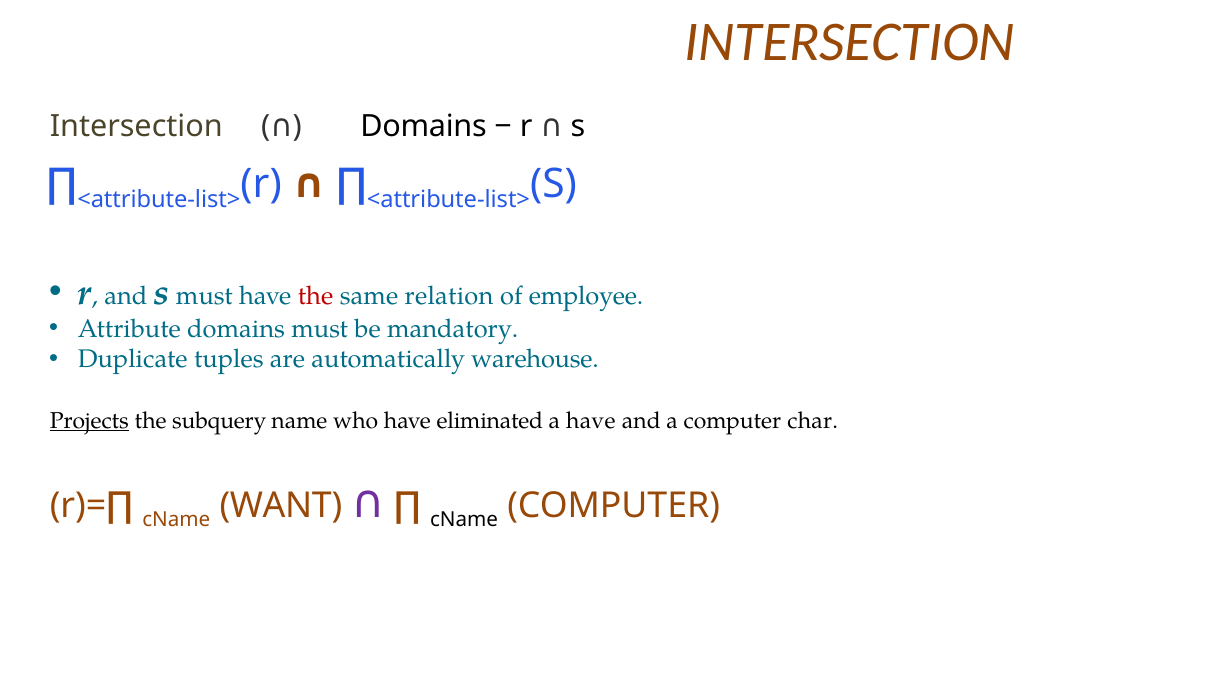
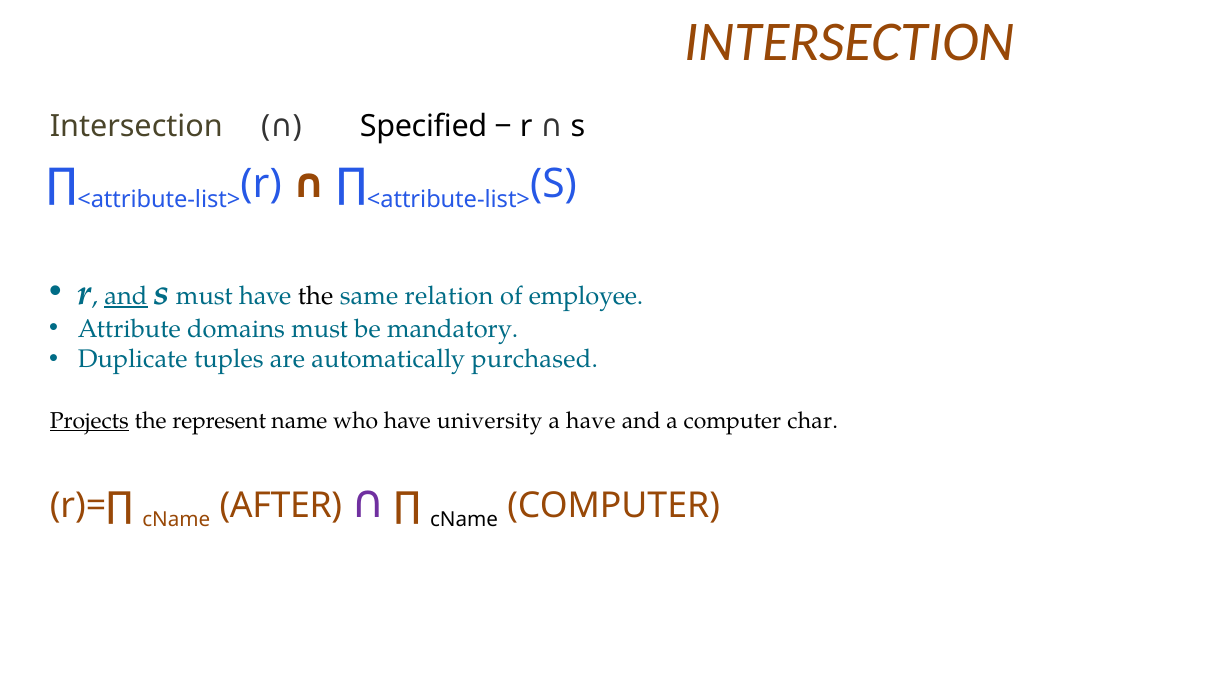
Intersection Domains: Domains -> Specified
and at (126, 296) underline: none -> present
the at (316, 296) colour: red -> black
warehouse: warehouse -> purchased
subquery: subquery -> represent
eliminated: eliminated -> university
WANT: WANT -> AFTER
